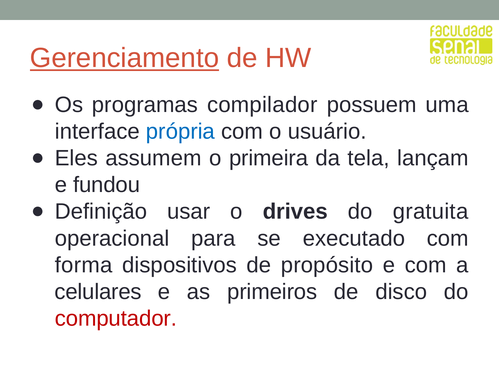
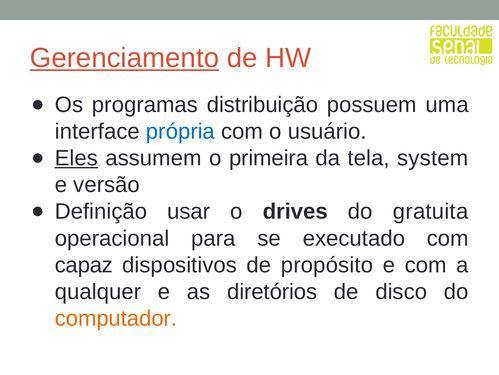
compilador: compilador -> distribuição
Eles underline: none -> present
lançam: lançam -> system
fundou: fundou -> versão
forma: forma -> capaz
celulares: celulares -> qualquer
primeiros: primeiros -> diretórios
computador colour: red -> orange
